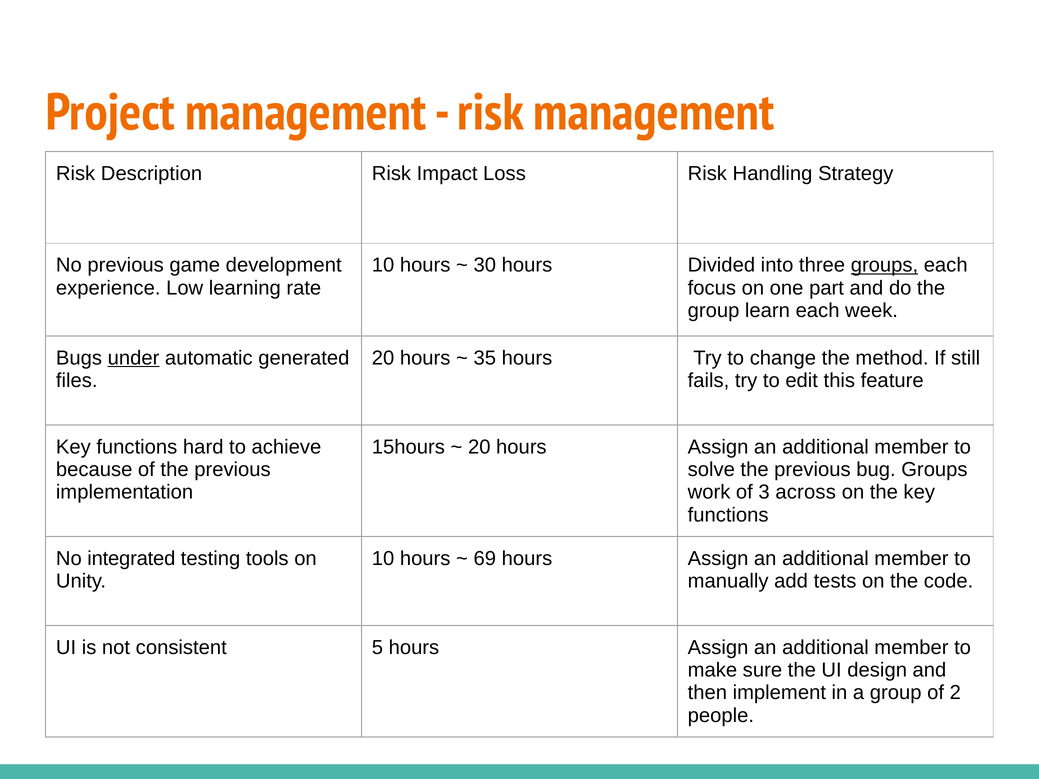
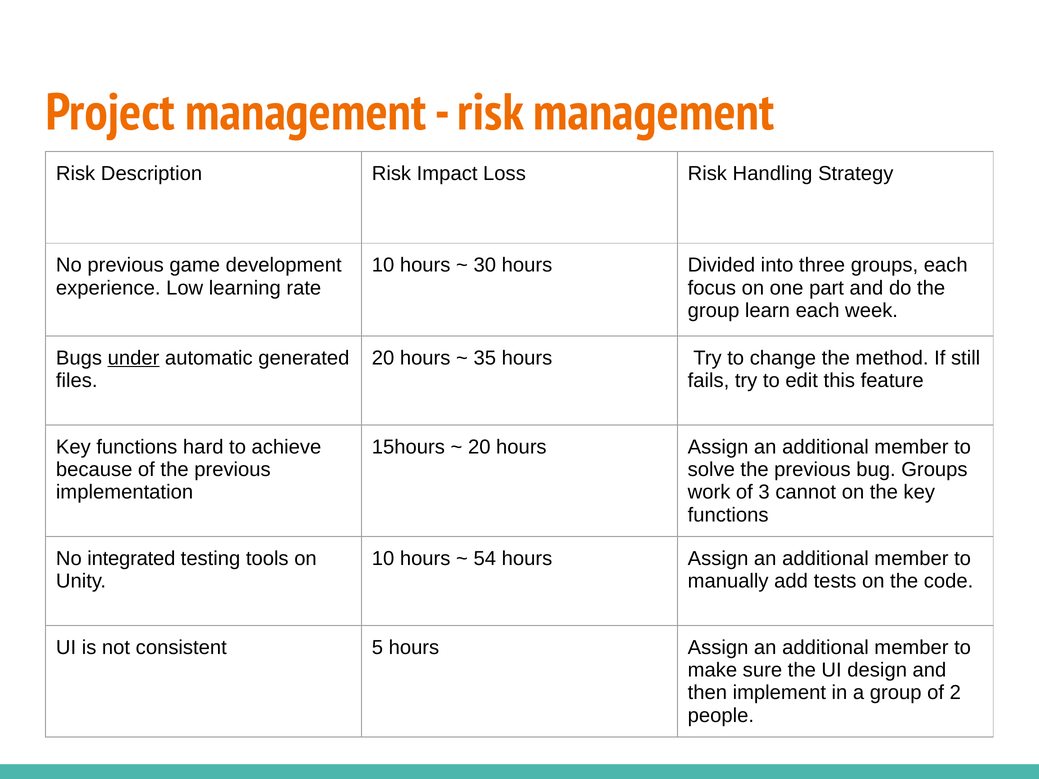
groups at (884, 265) underline: present -> none
across: across -> cannot
69: 69 -> 54
